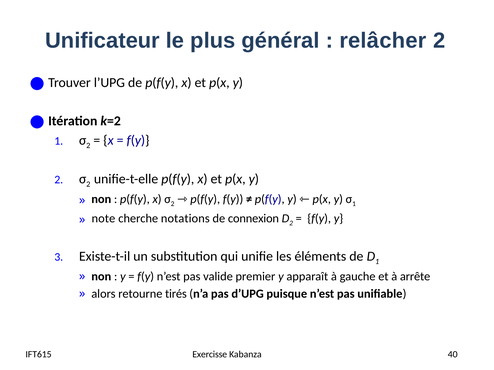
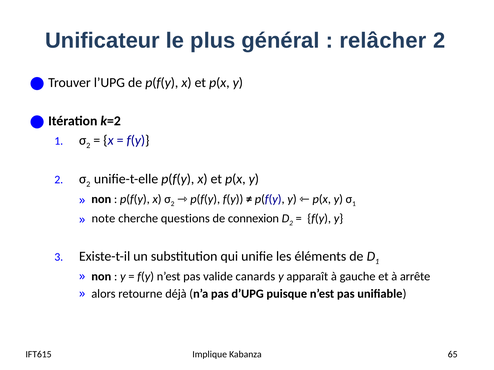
notations: notations -> questions
premier: premier -> canards
tirés: tirés -> déjà
Exercisse: Exercisse -> Implique
40: 40 -> 65
